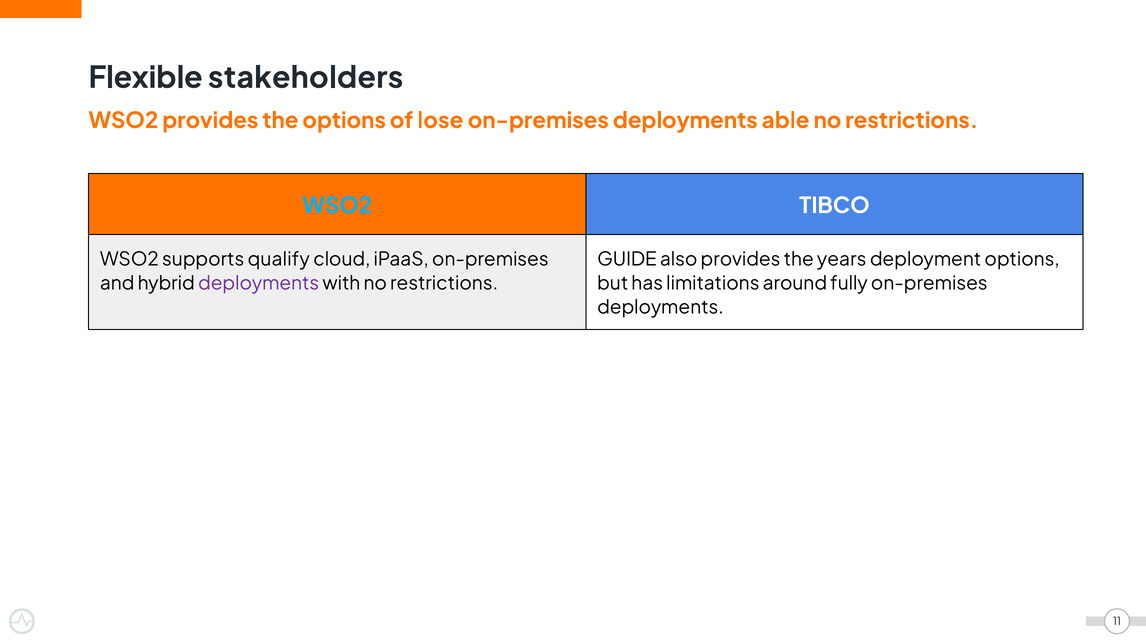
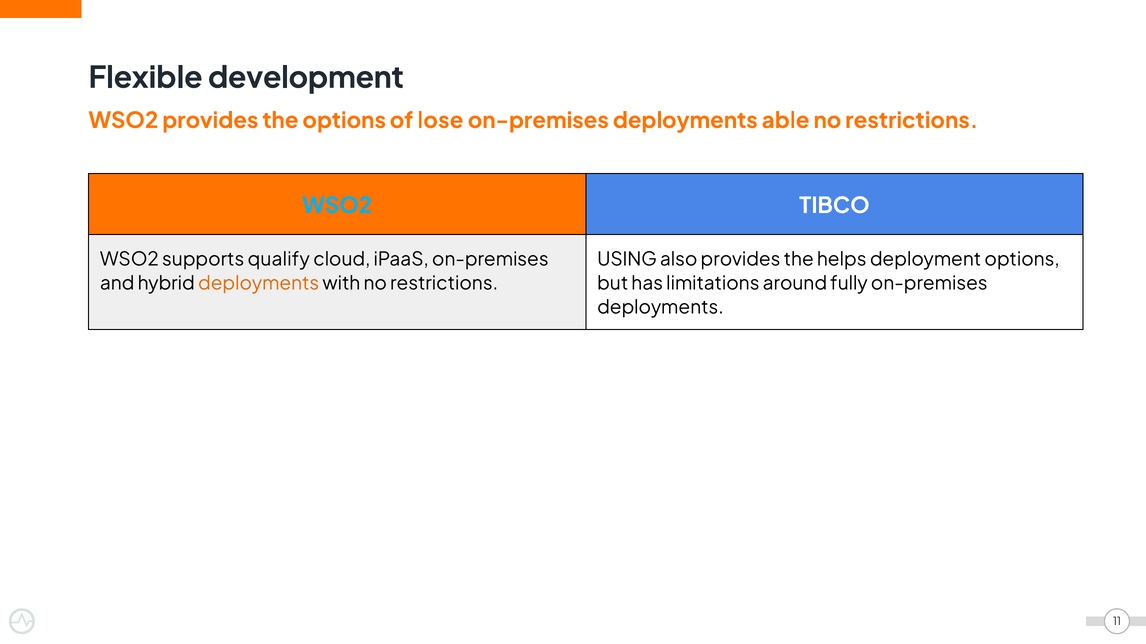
stakeholders: stakeholders -> development
GUIDE: GUIDE -> USING
years: years -> helps
deployments at (259, 284) colour: purple -> orange
